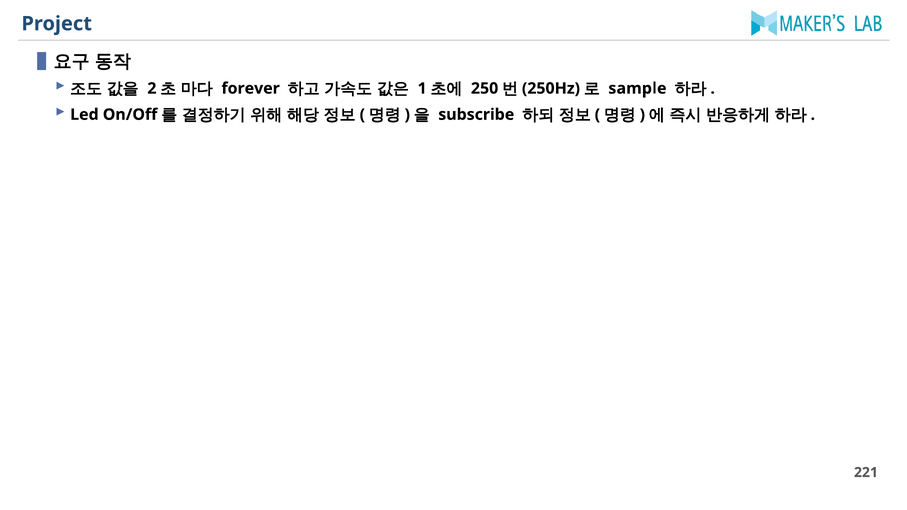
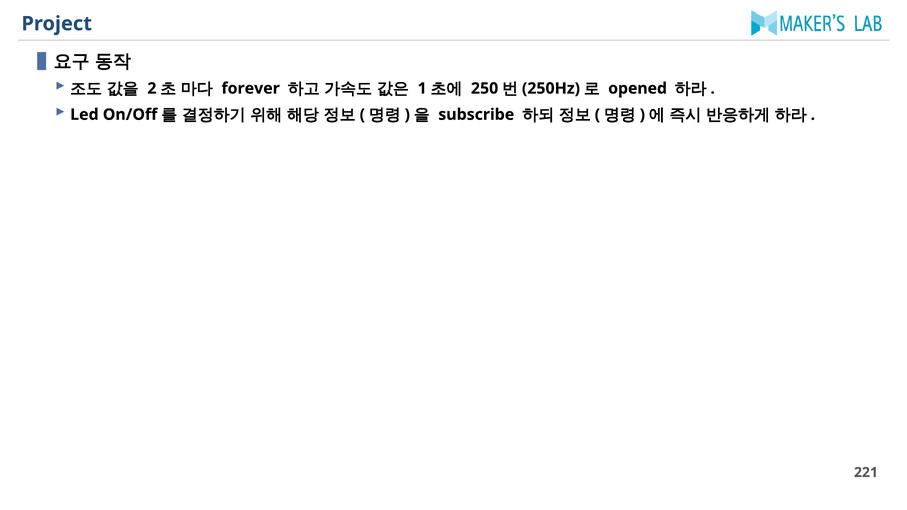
sample: sample -> opened
